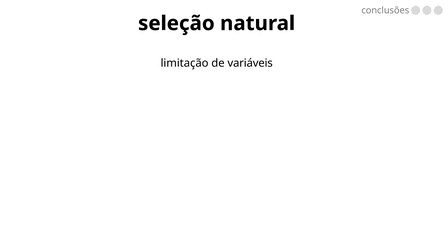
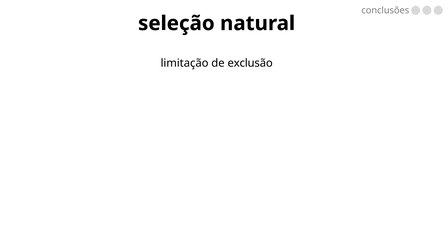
variáveis: variáveis -> exclusão
